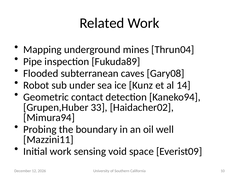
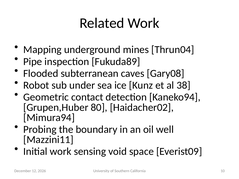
14: 14 -> 38
33: 33 -> 80
